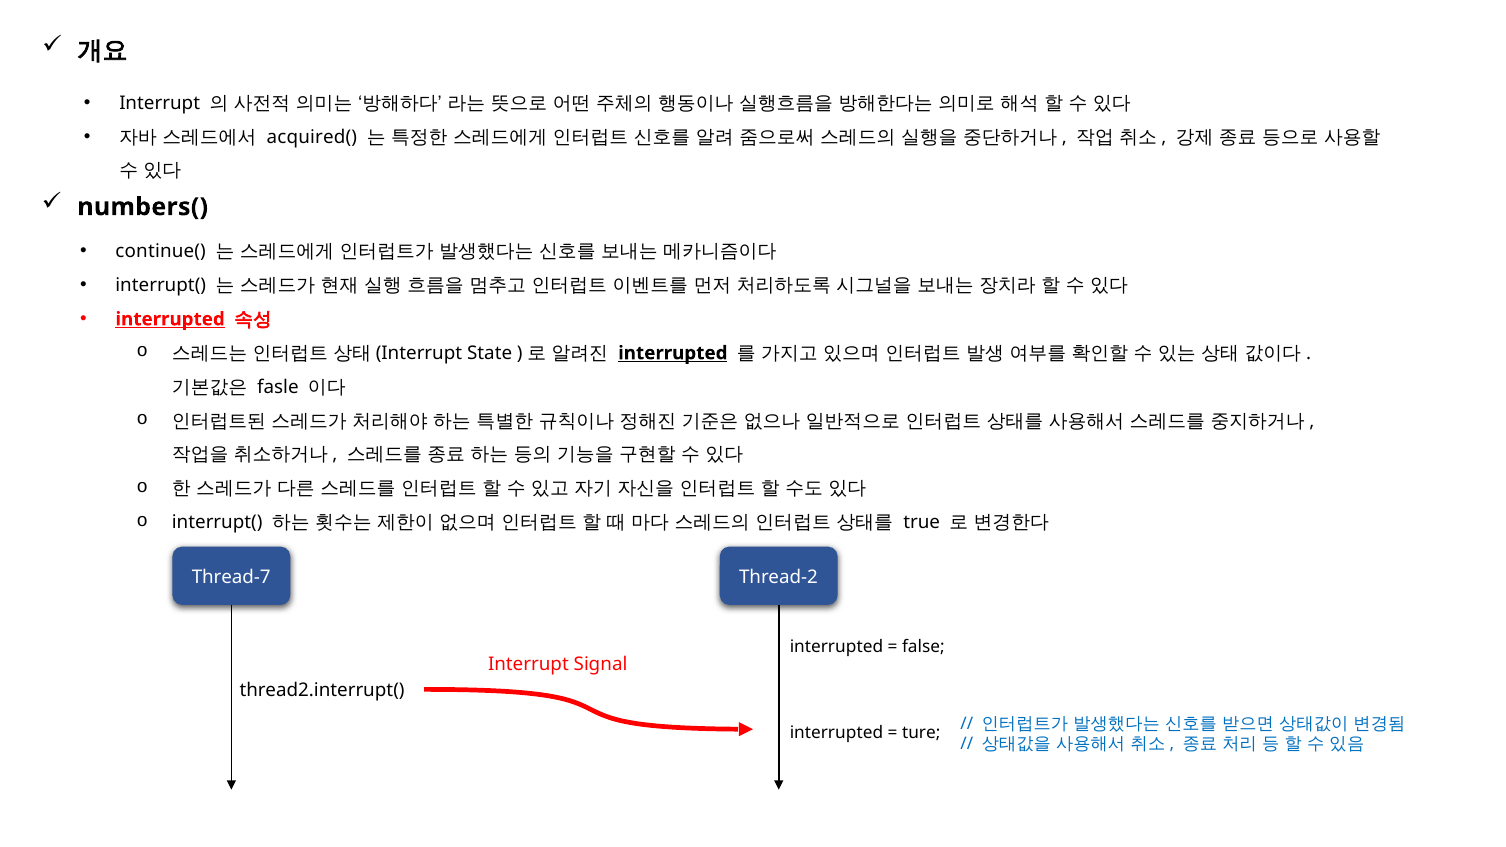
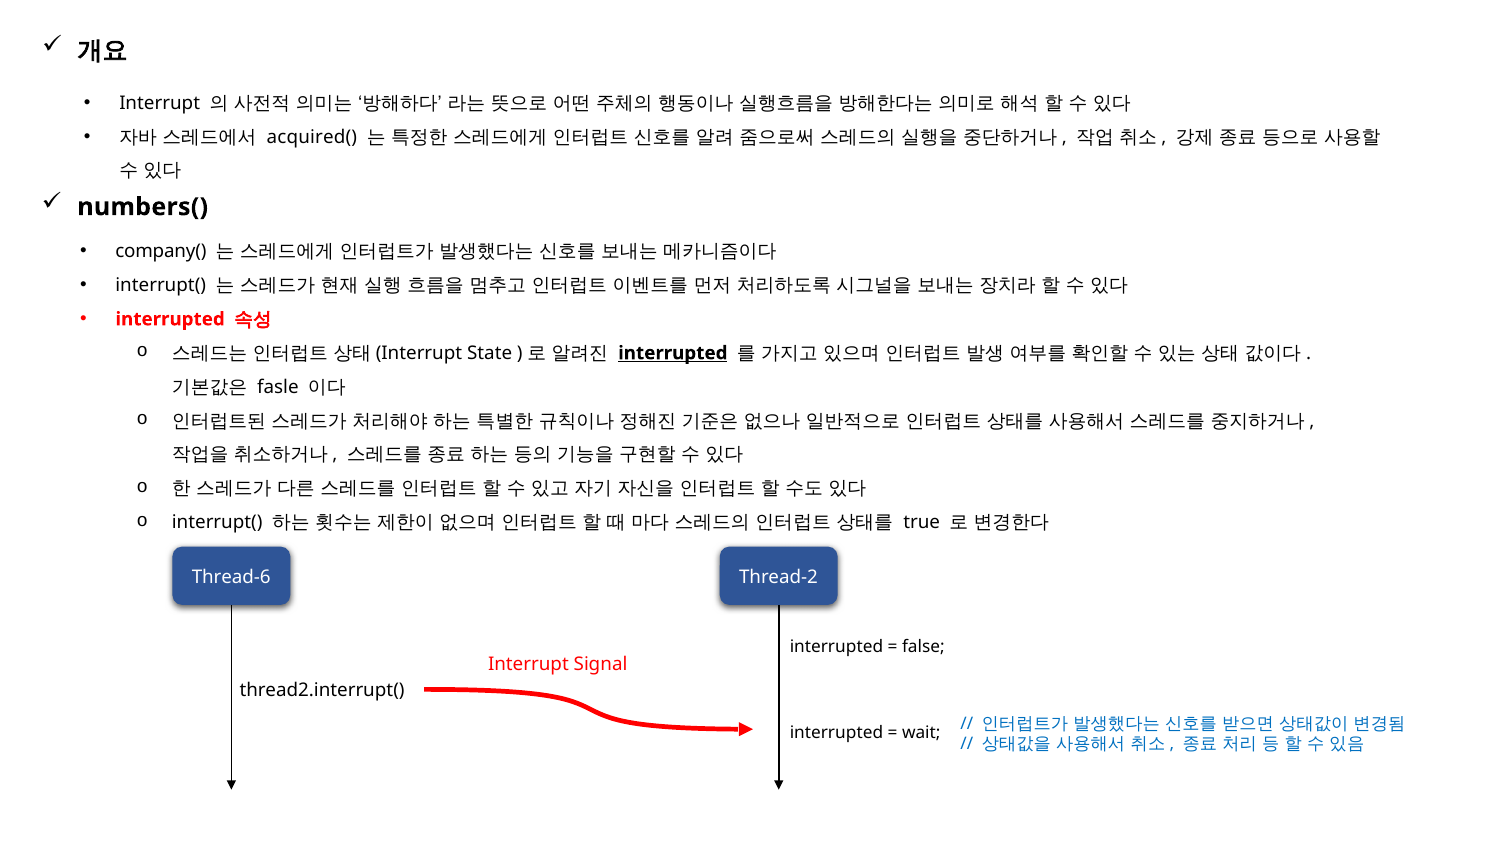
continue(: continue( -> company(
interrupted at (170, 319) underline: present -> none
Thread-7: Thread-7 -> Thread-6
ture: ture -> wait
